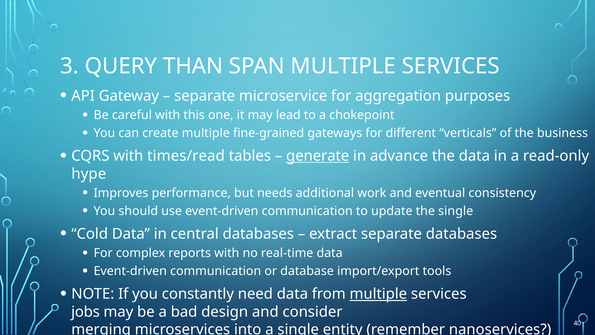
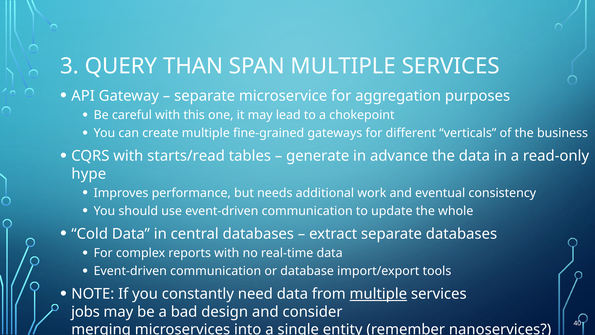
times/read: times/read -> starts/read
generate underline: present -> none
the single: single -> whole
